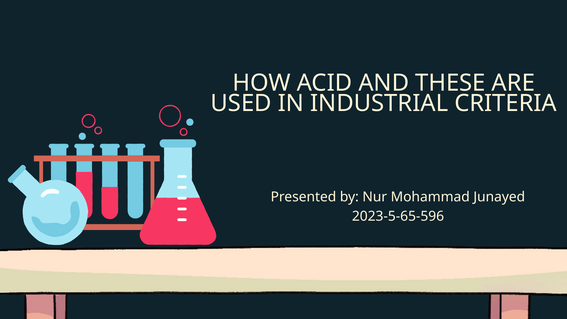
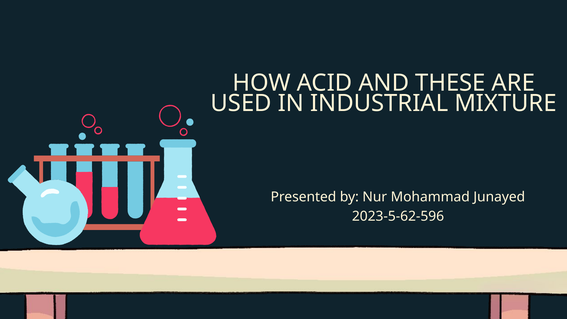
CRITERIA: CRITERIA -> MIXTURE
2023-5-65-596: 2023-5-65-596 -> 2023-5-62-596
